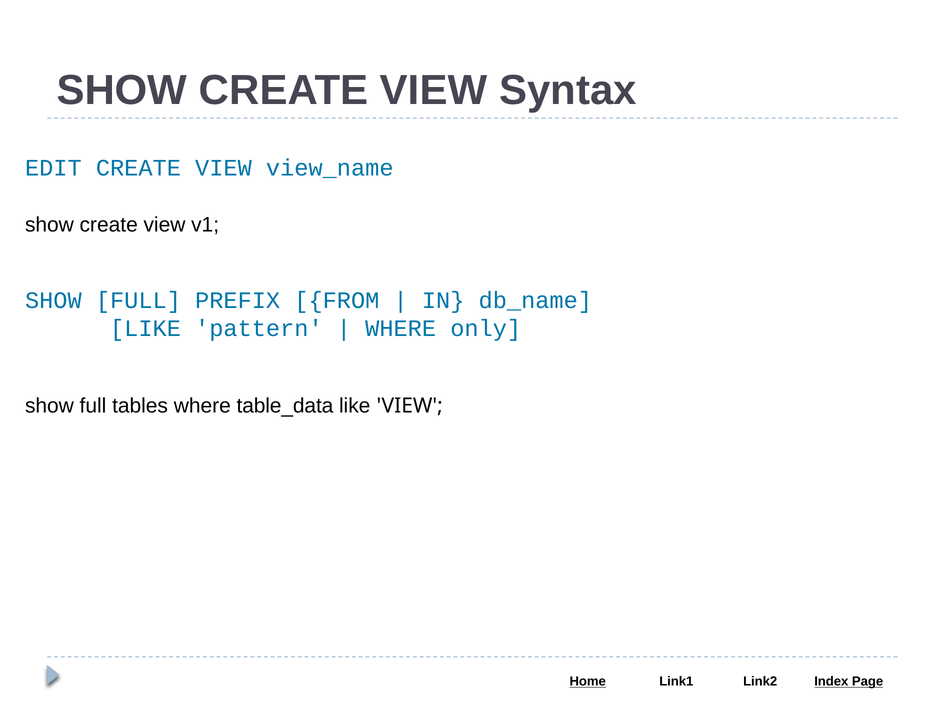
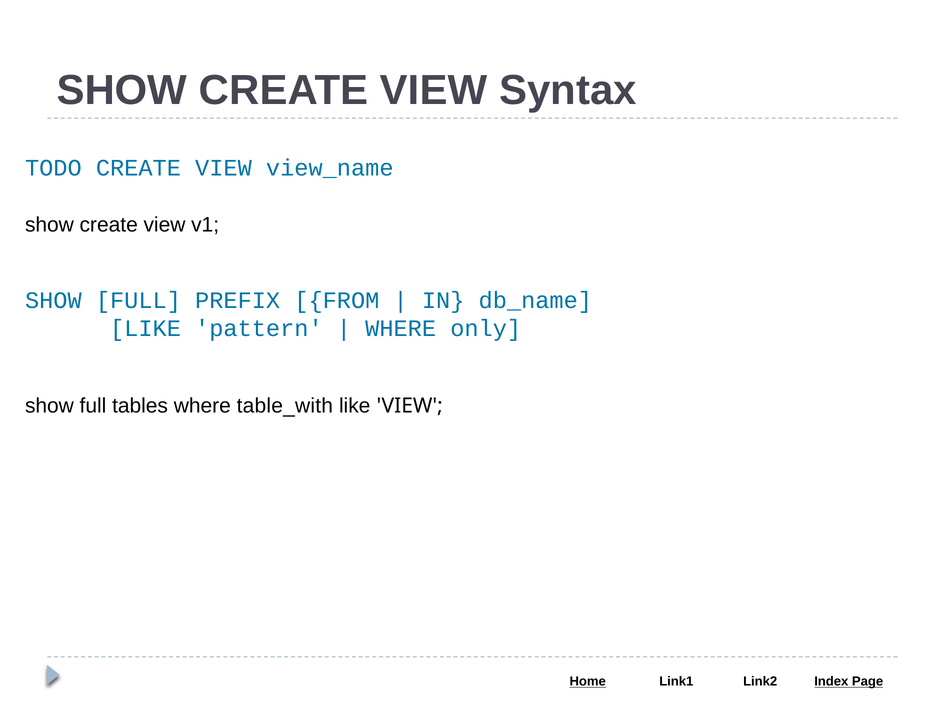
EDIT: EDIT -> TODO
table_data: table_data -> table_with
